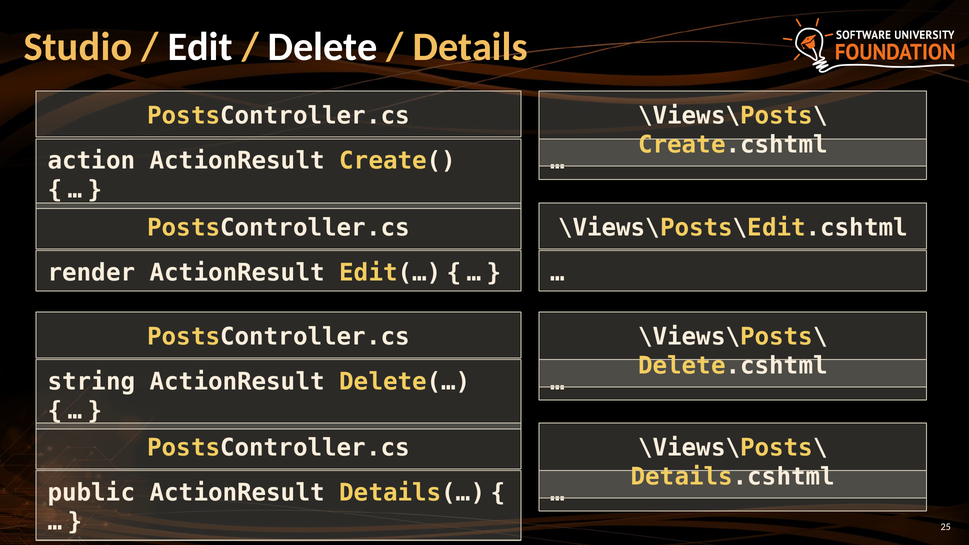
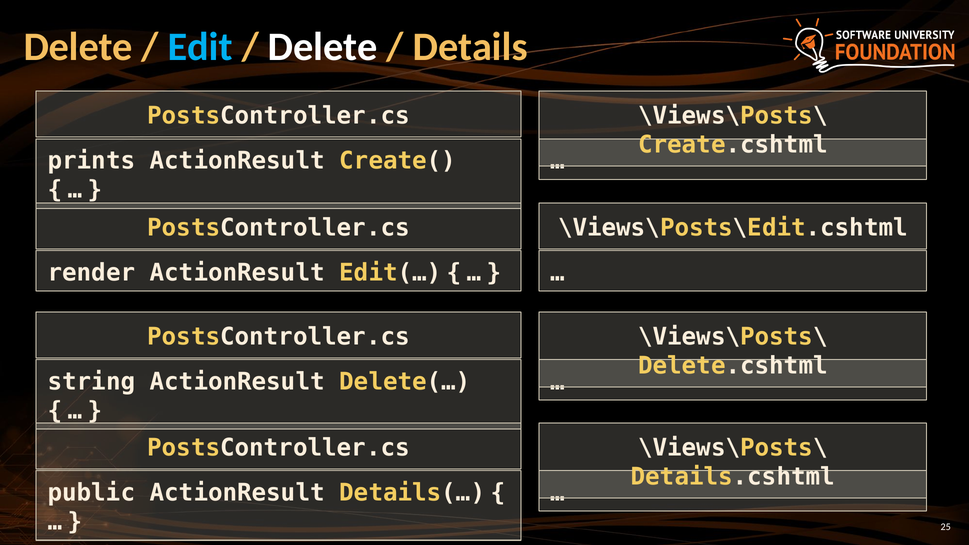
Studio at (78, 47): Studio -> Delete
Edit colour: white -> light blue
action: action -> prints
